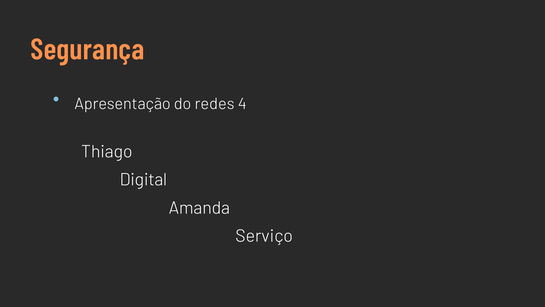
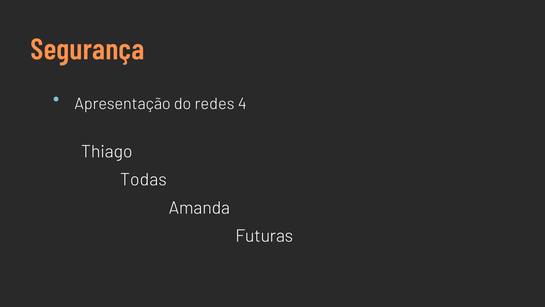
Digital: Digital -> Todas
Serviço: Serviço -> Futuras
